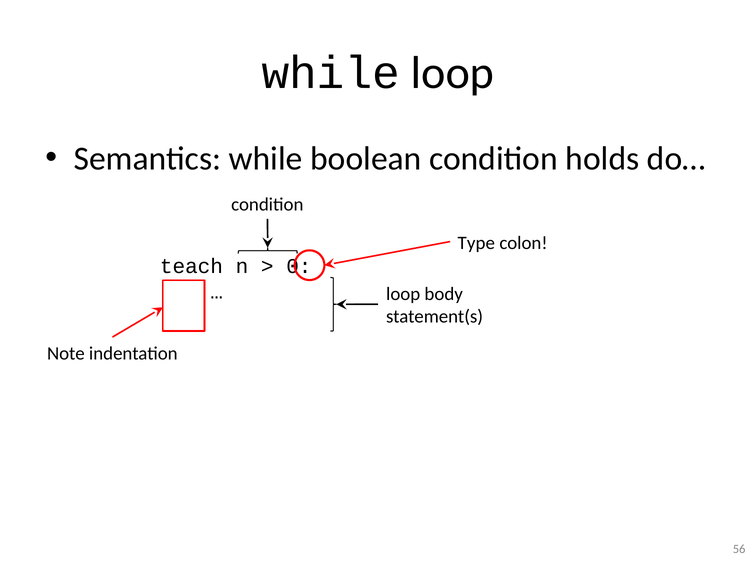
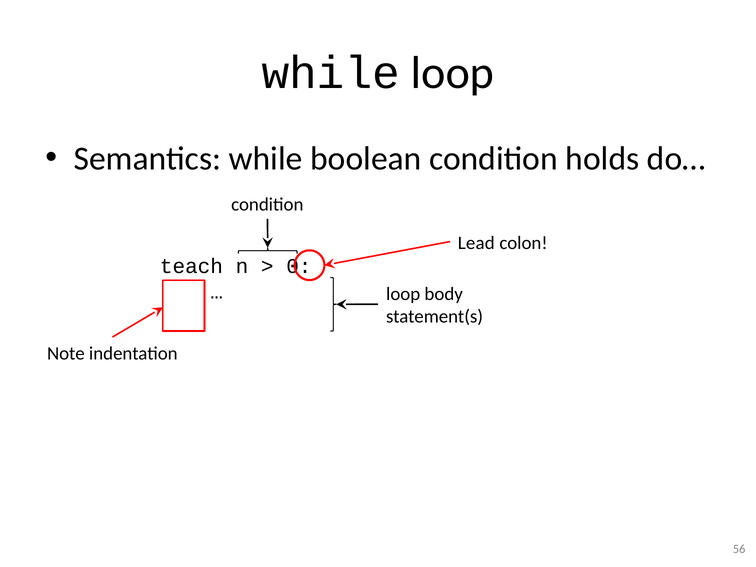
Type: Type -> Lead
